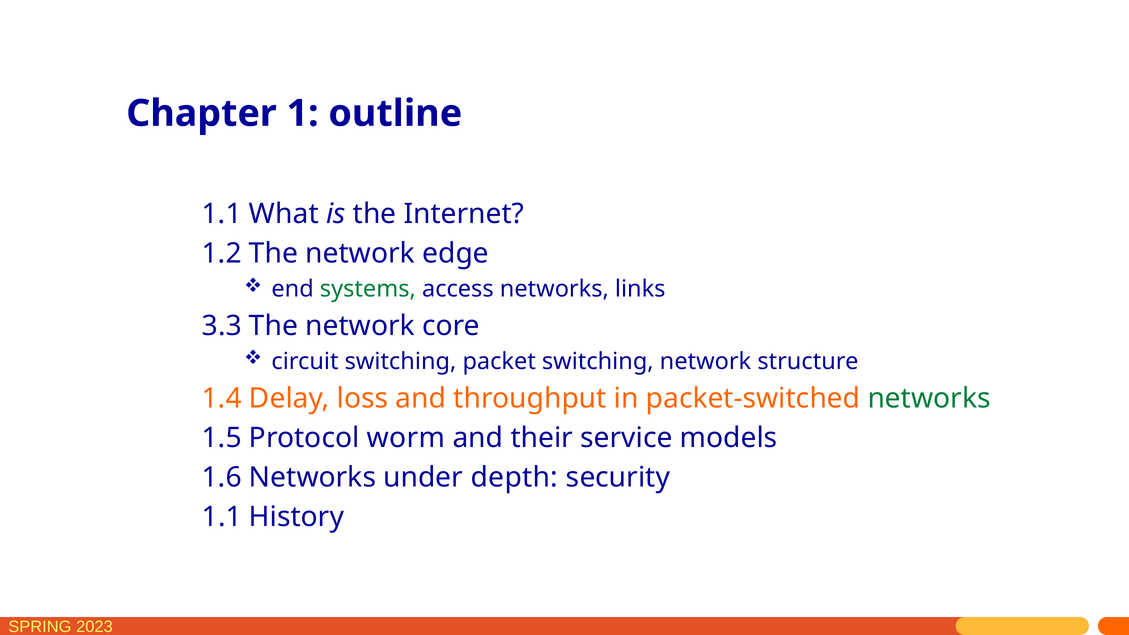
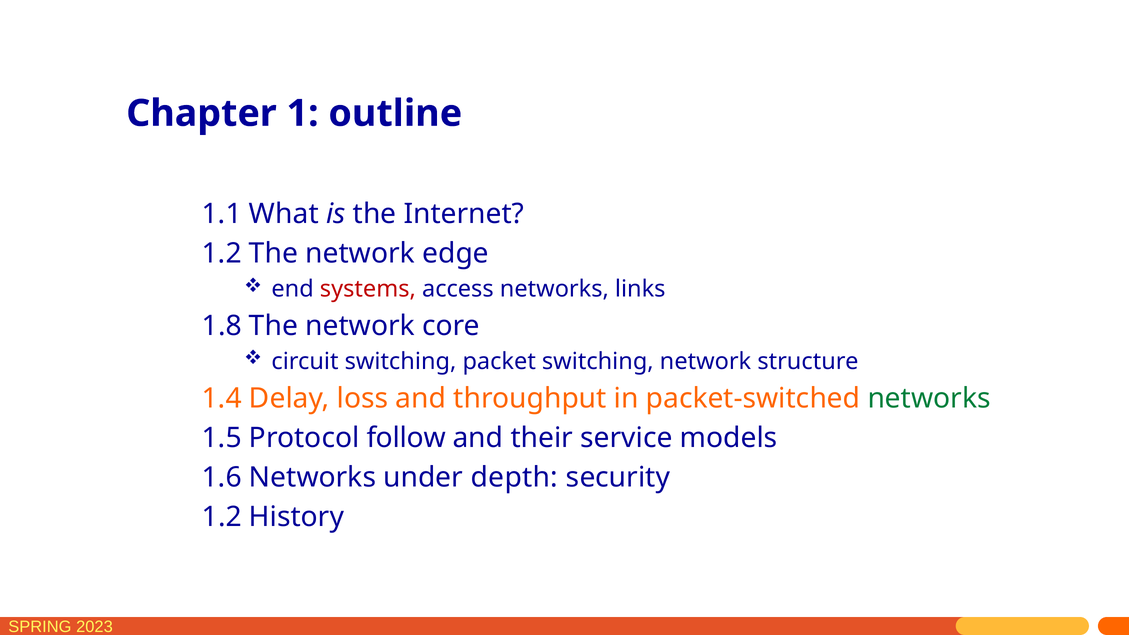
systems colour: green -> red
3.3: 3.3 -> 1.8
worm: worm -> follow
1.1 at (222, 517): 1.1 -> 1.2
